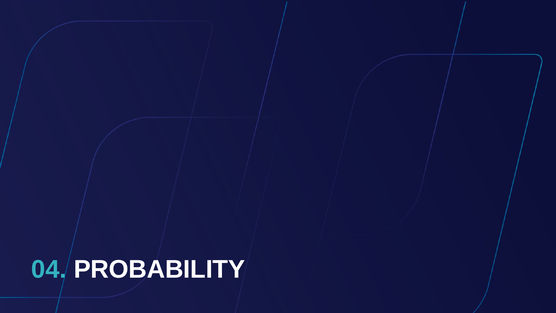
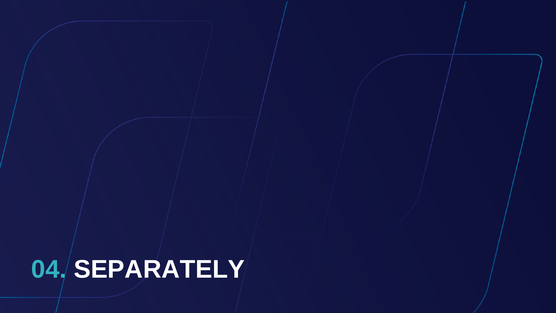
PROBABILITY: PROBABILITY -> SEPARATELY
